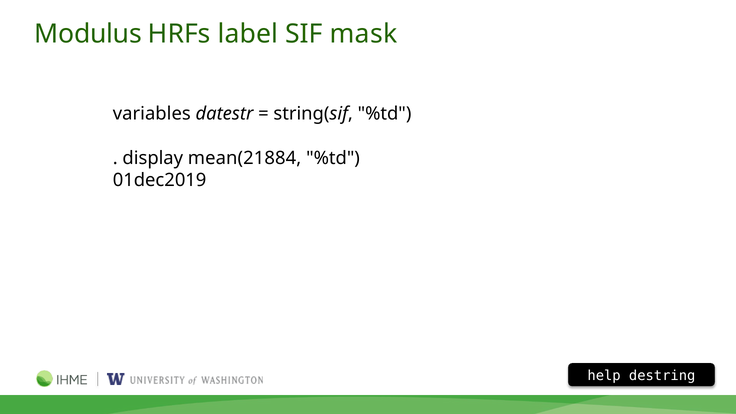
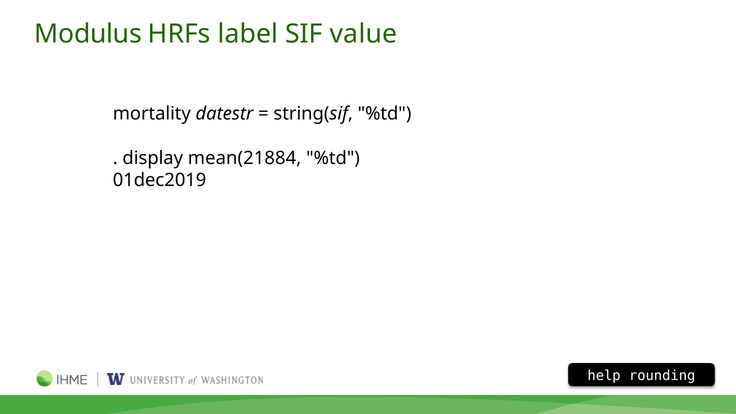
mask: mask -> value
variables: variables -> mortality
destring: destring -> rounding
